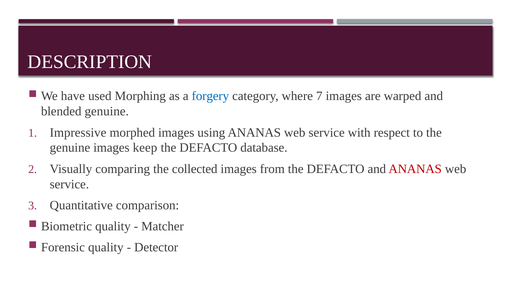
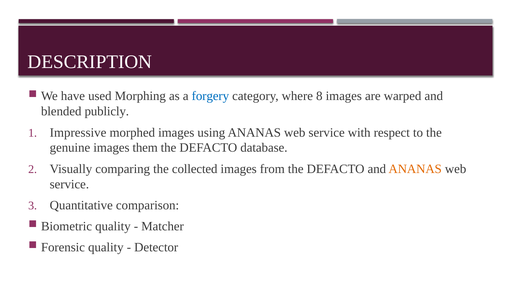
7: 7 -> 8
blended genuine: genuine -> publicly
keep: keep -> them
ANANAS at (415, 169) colour: red -> orange
